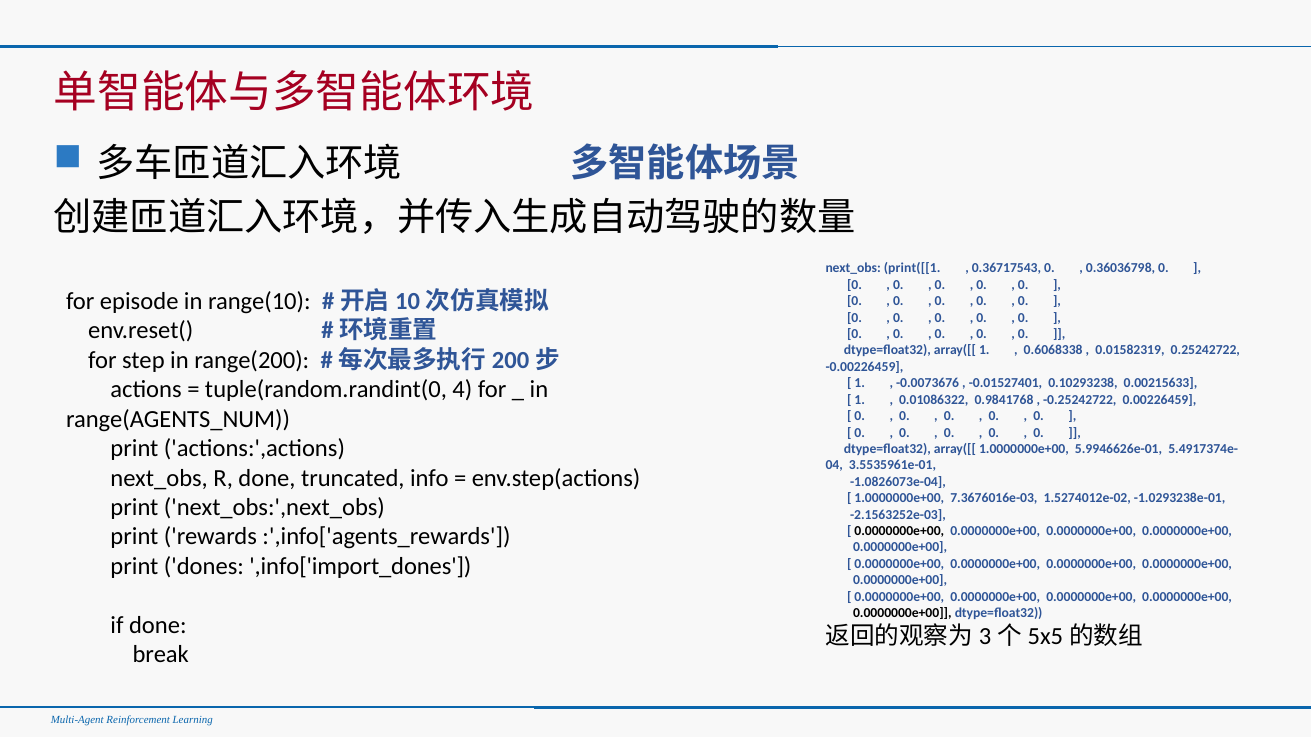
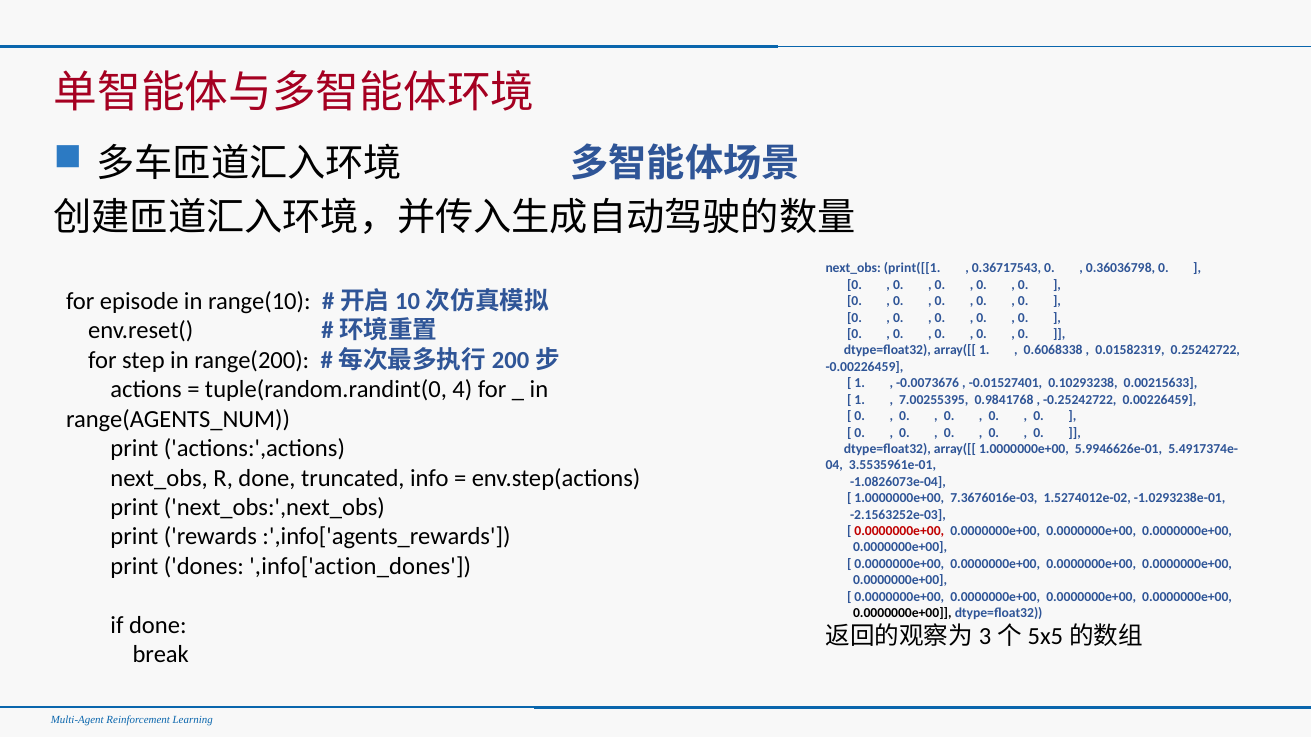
0.01086322: 0.01086322 -> 7.00255395
0.0000000e+00 at (899, 531) colour: black -> red
,info['import_dones: ,info['import_dones -> ,info['action_dones
